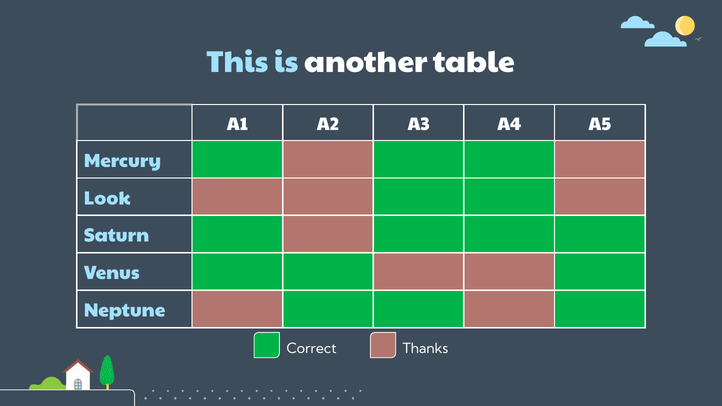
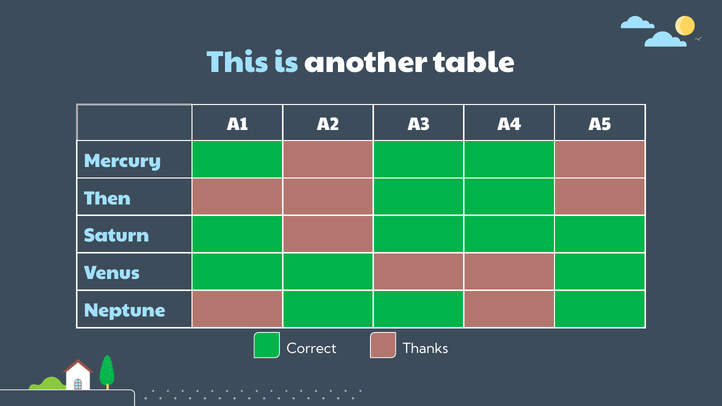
Look: Look -> Then
